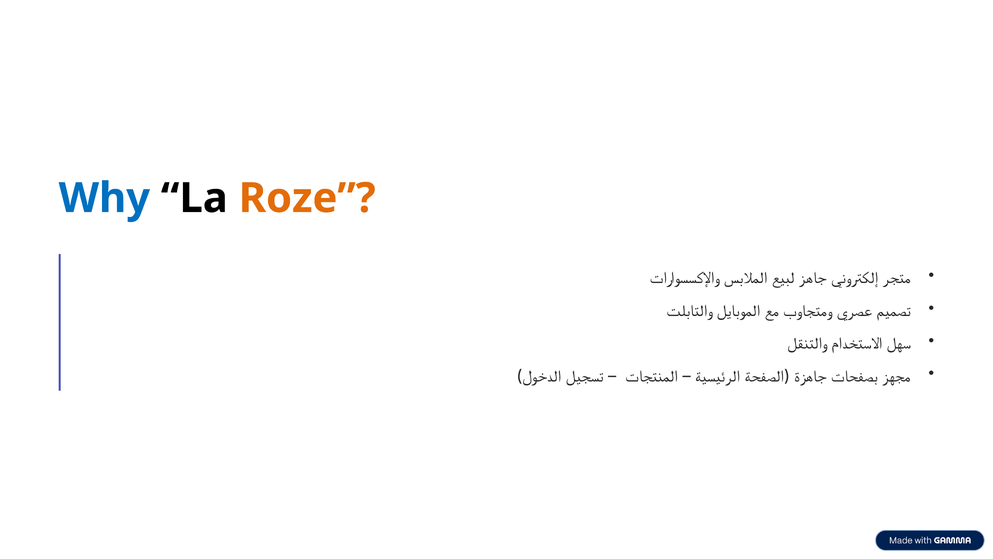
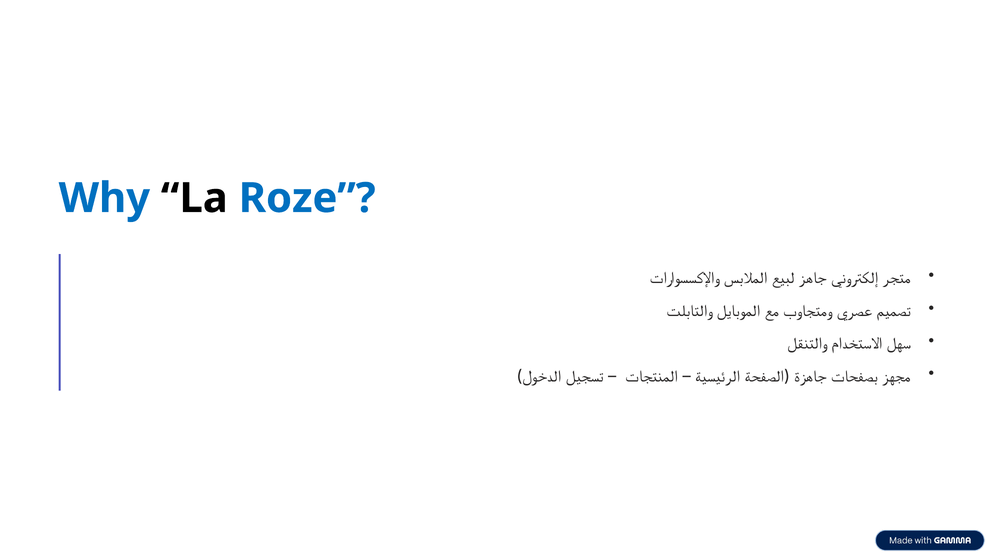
Roze colour: orange -> blue
